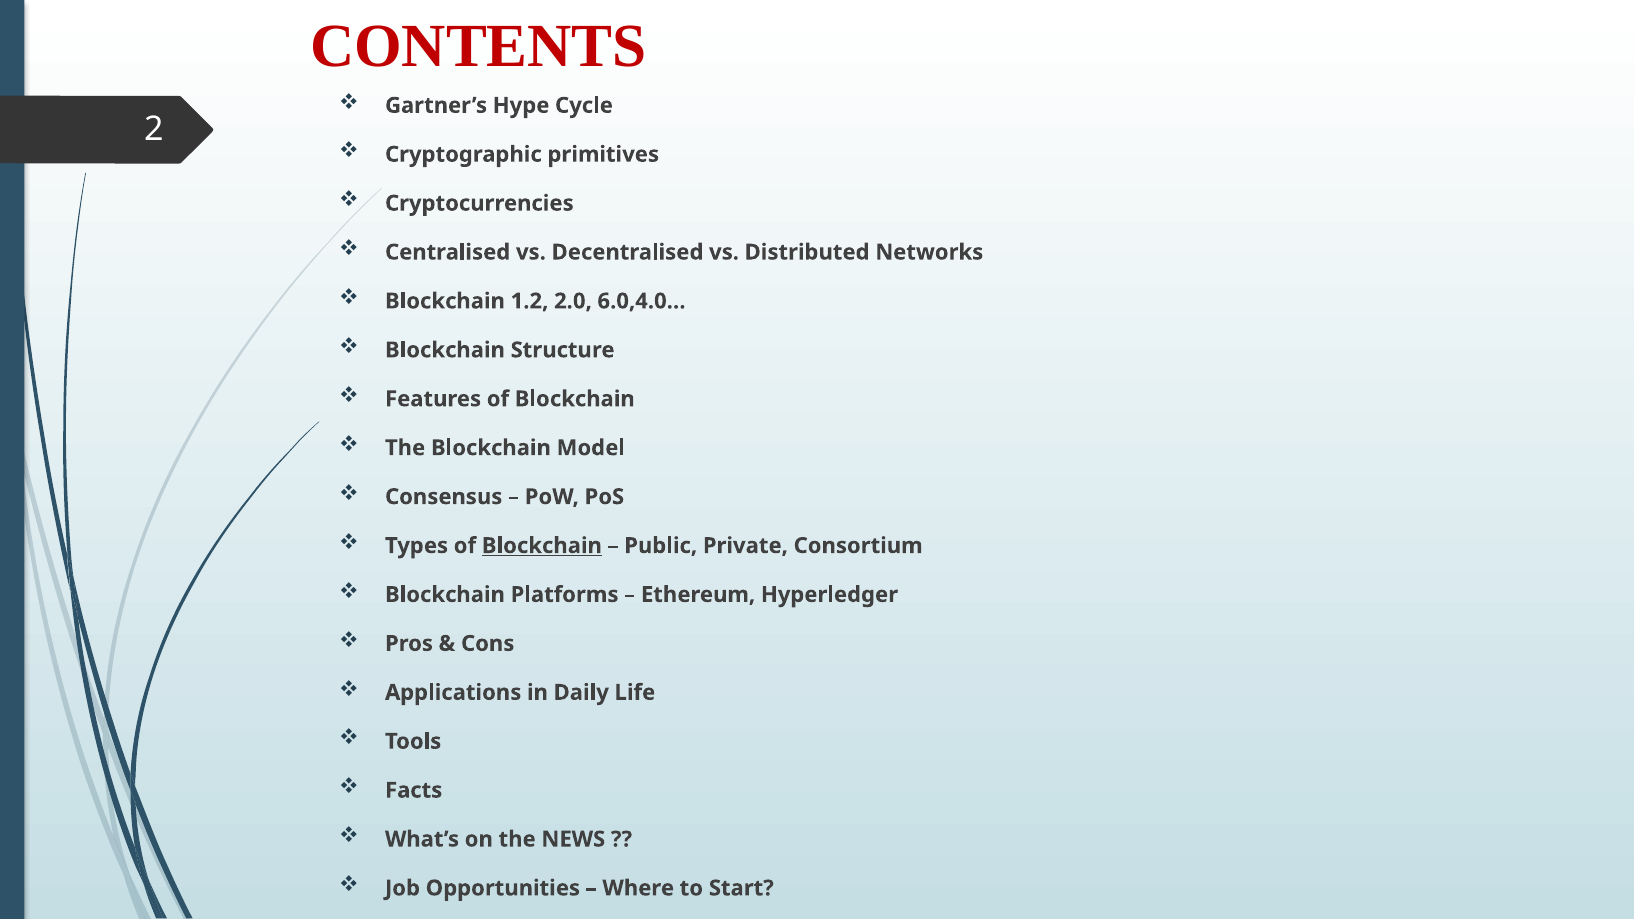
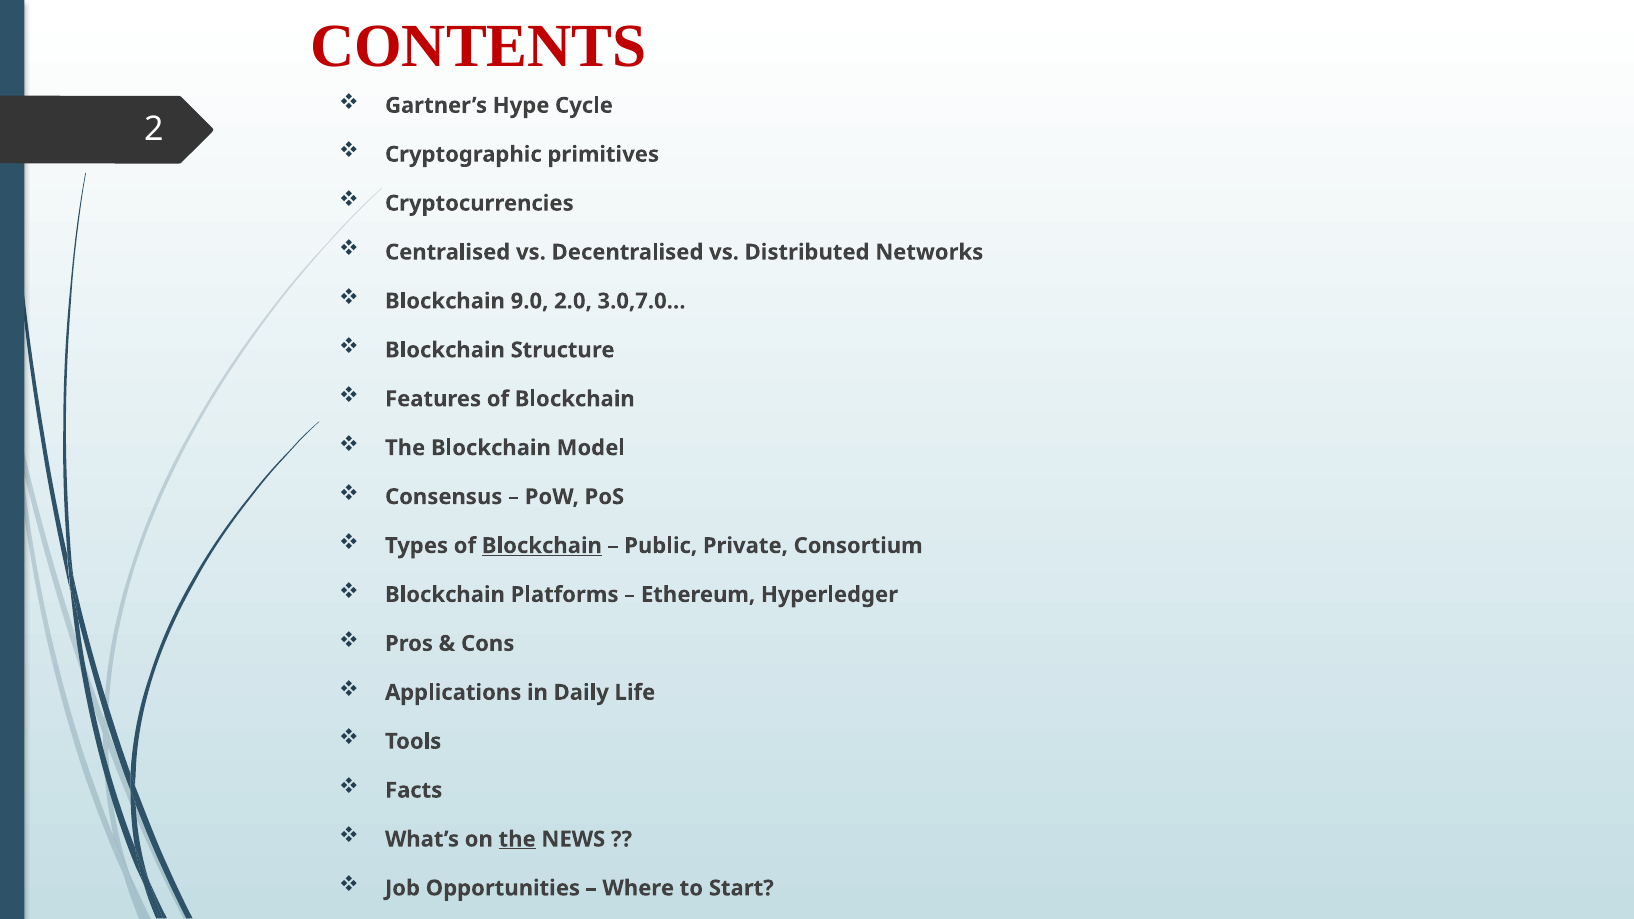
1.2: 1.2 -> 9.0
6.0,4.0…: 6.0,4.0… -> 3.0,7.0…
the at (517, 839) underline: none -> present
